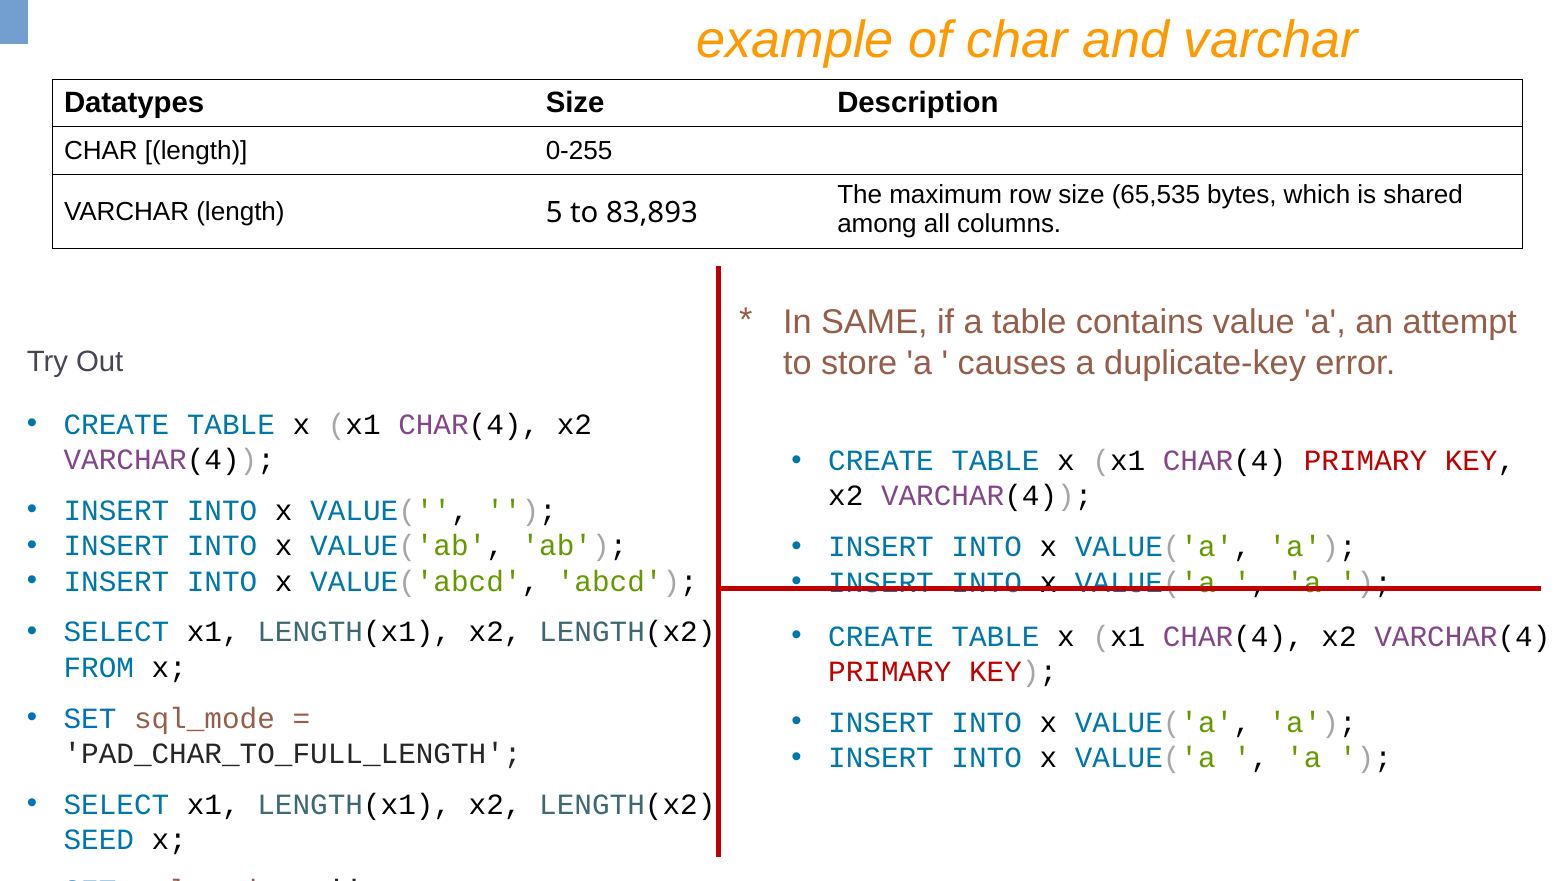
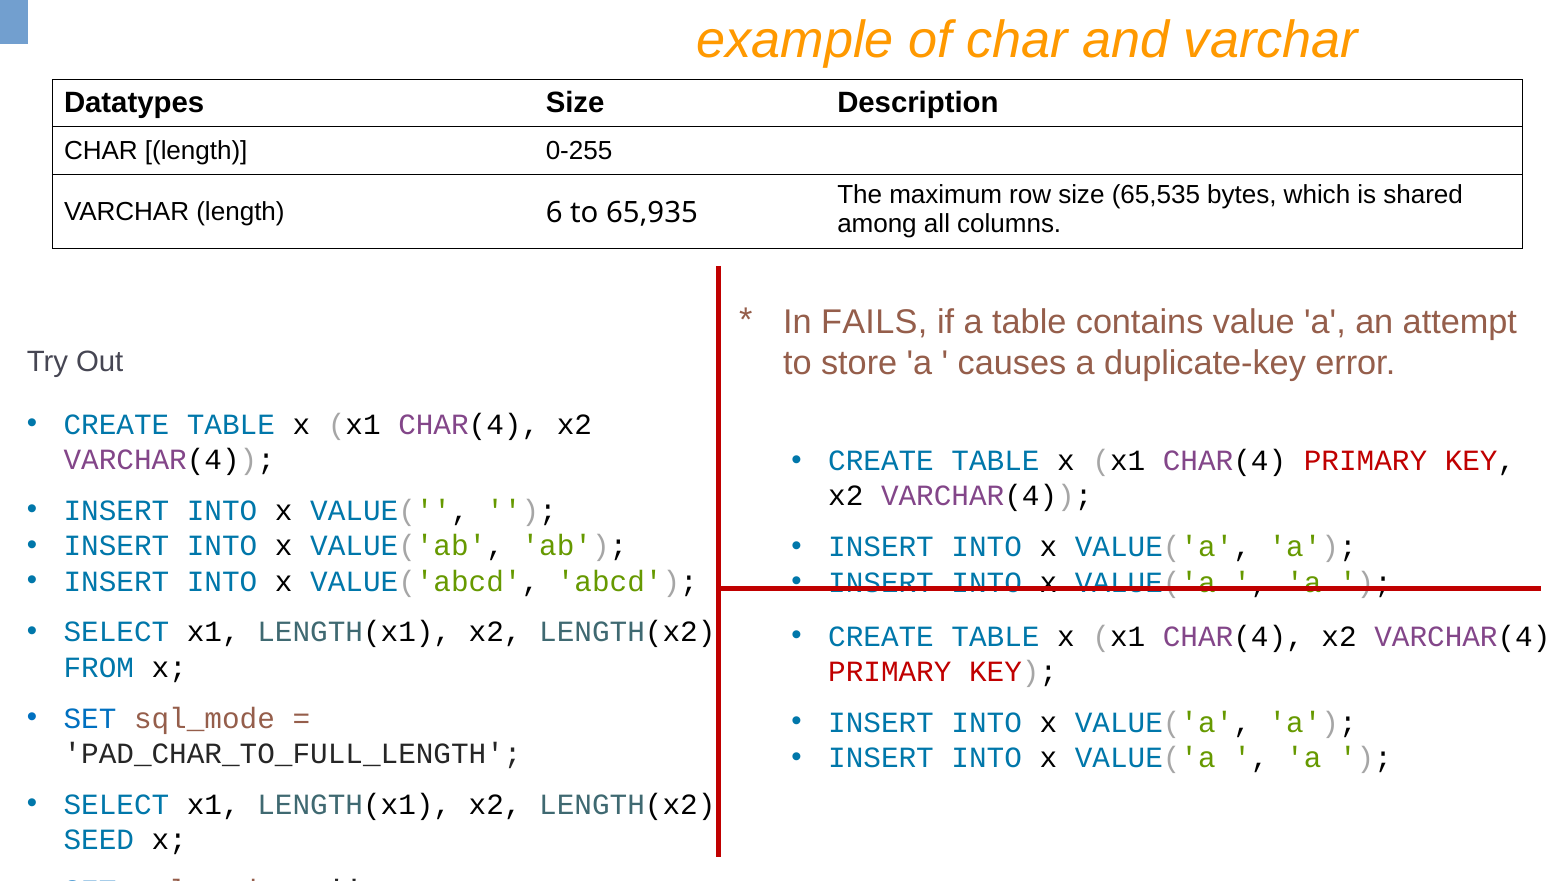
5: 5 -> 6
83,893: 83,893 -> 65,935
SAME: SAME -> FAILS
